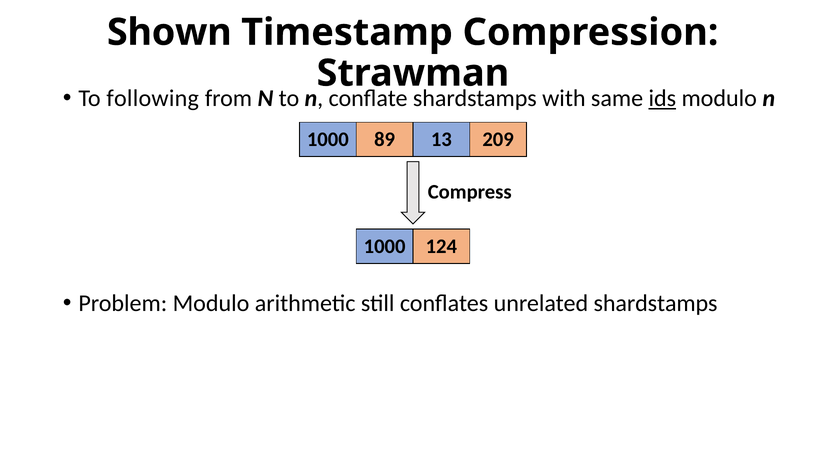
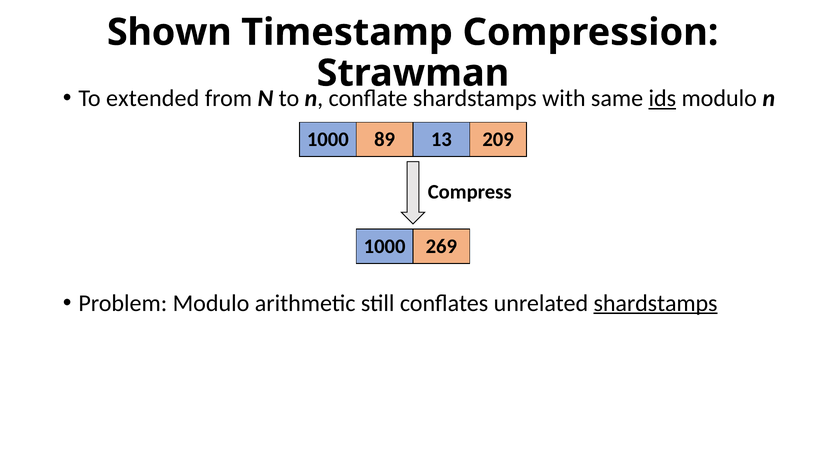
following: following -> extended
124: 124 -> 269
shardstamps at (656, 304) underline: none -> present
